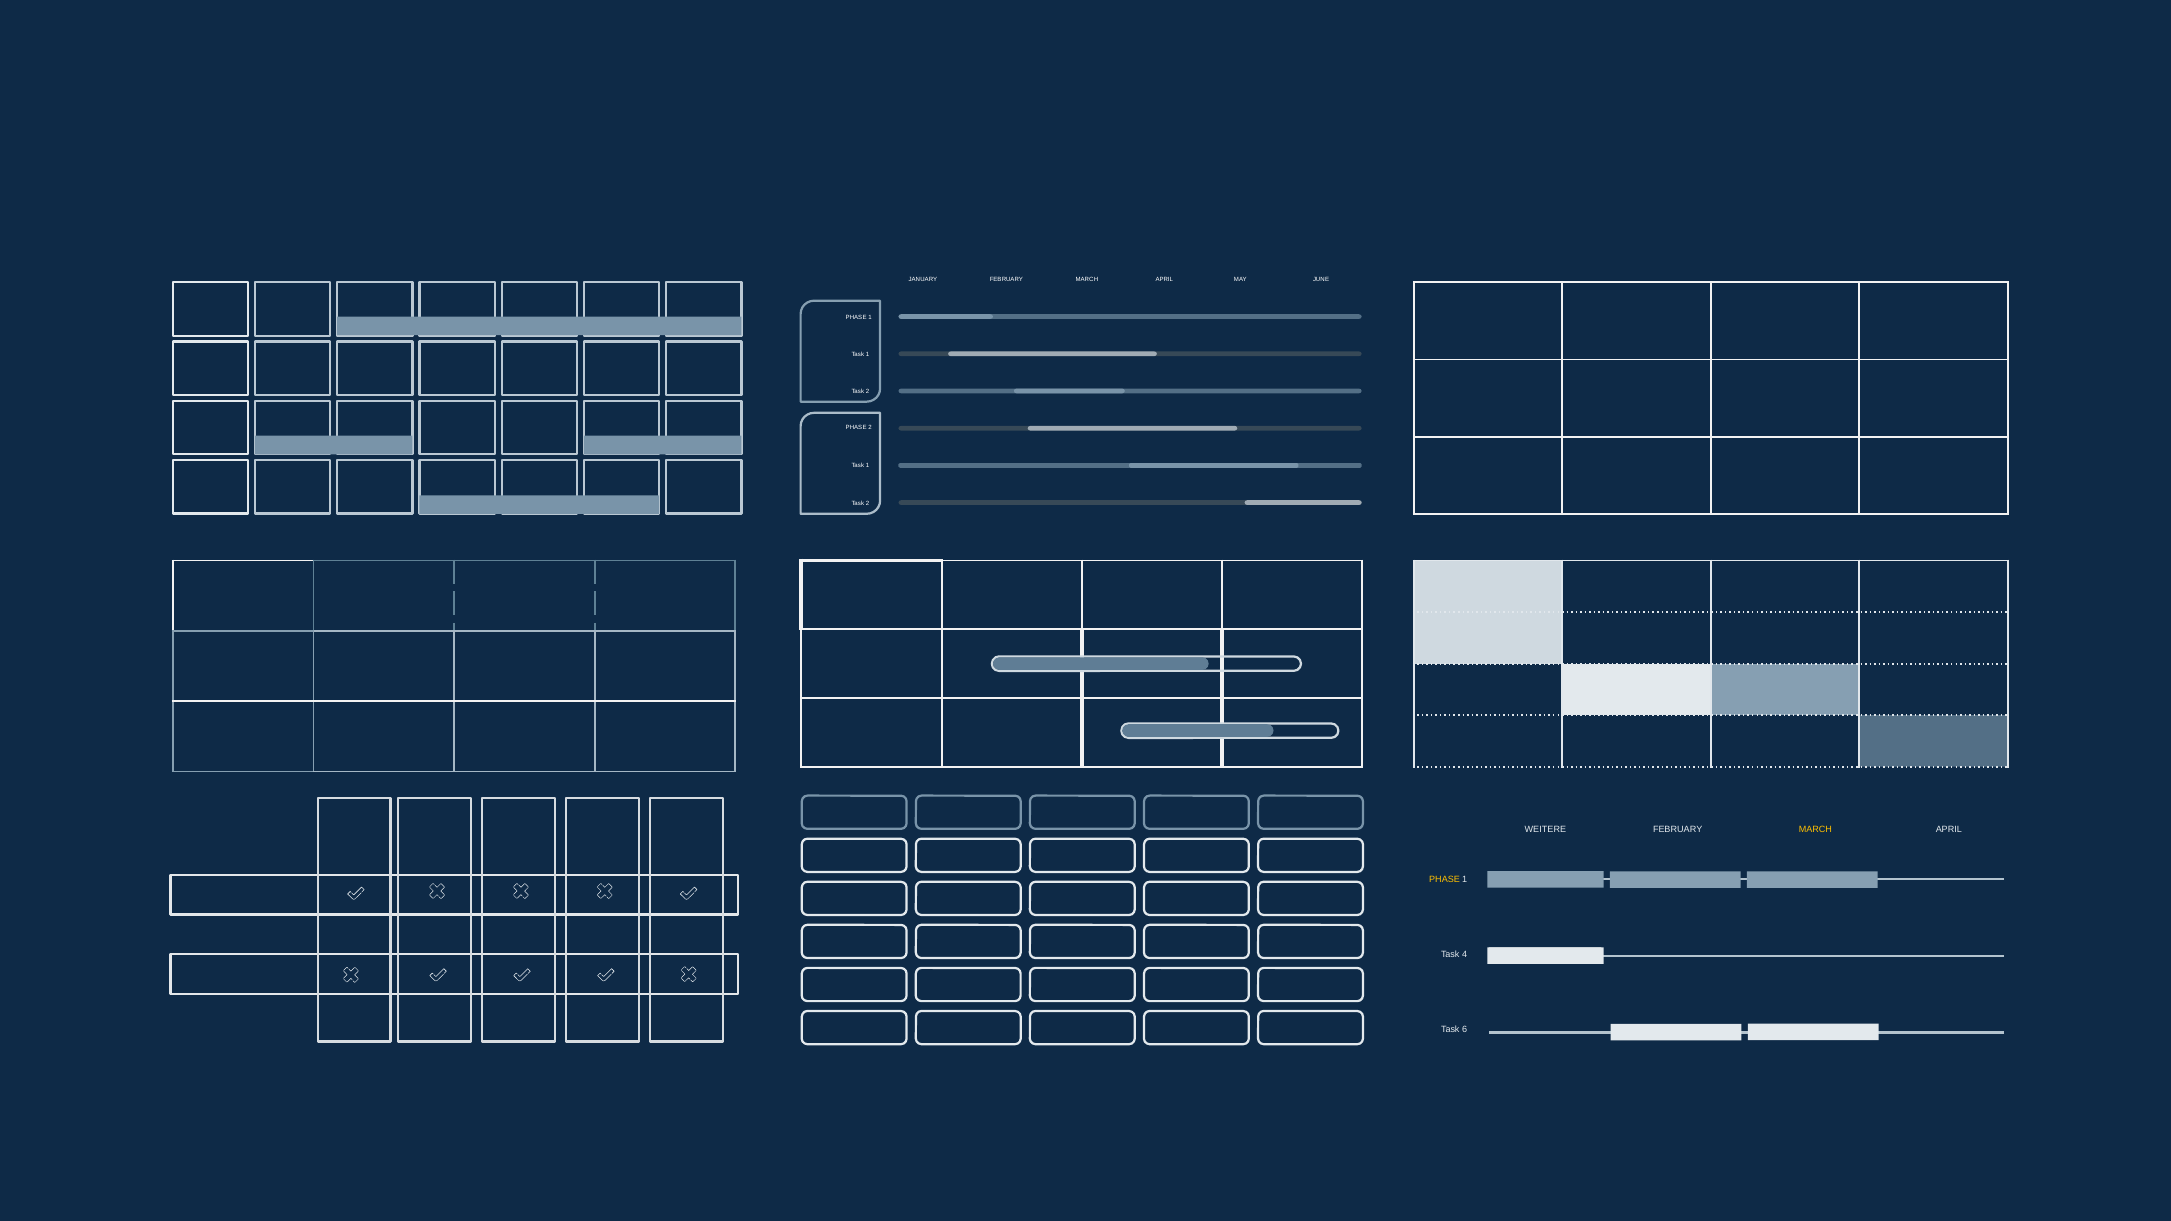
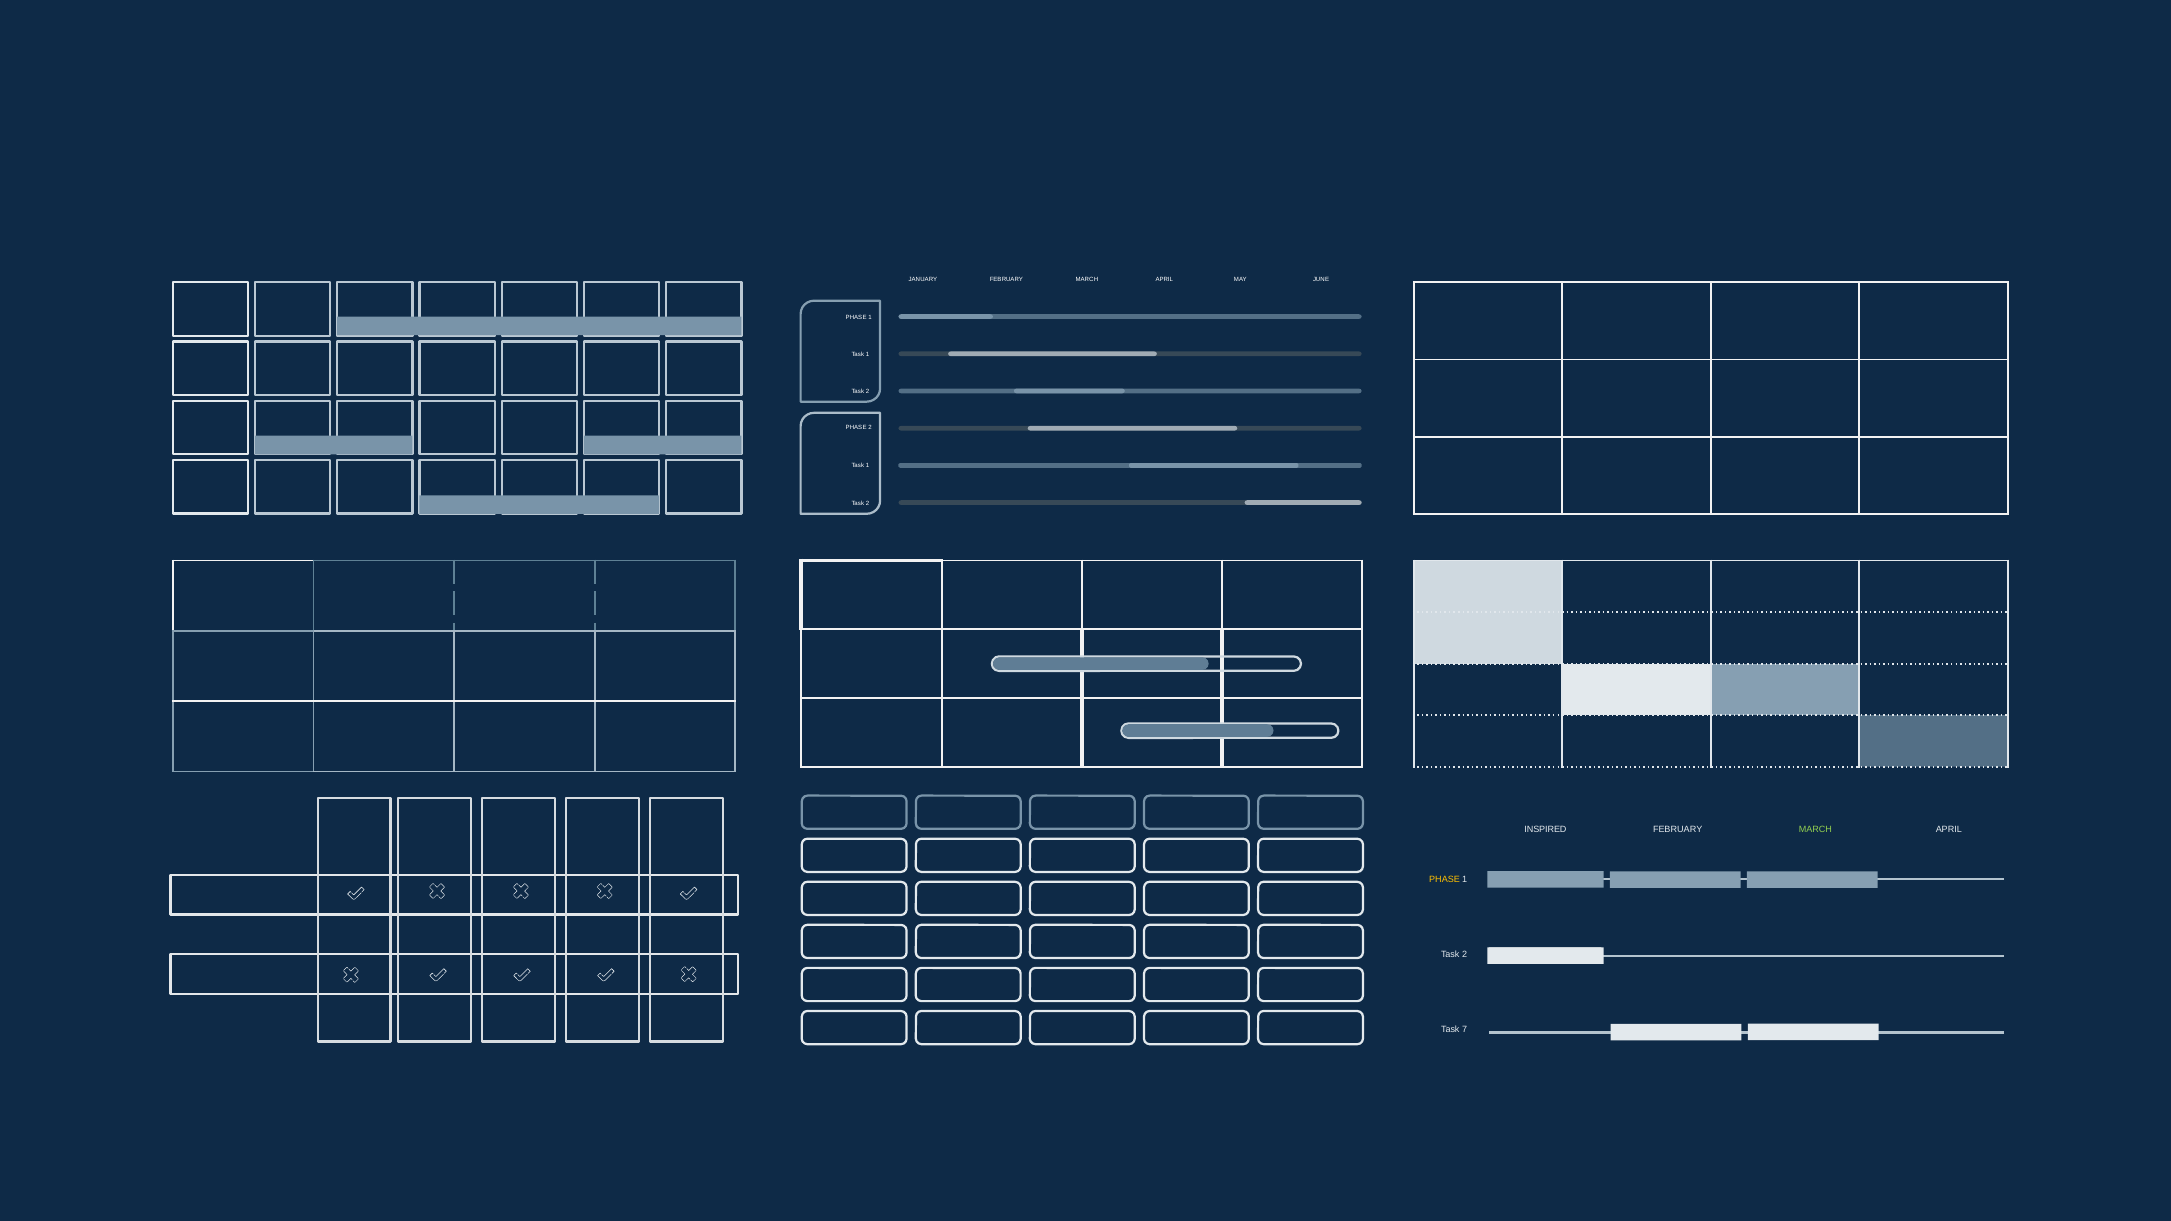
WEITERE: WEITERE -> INSPIRED
MARCH at (1815, 830) colour: yellow -> light green
4 at (1465, 955): 4 -> 2
6: 6 -> 7
